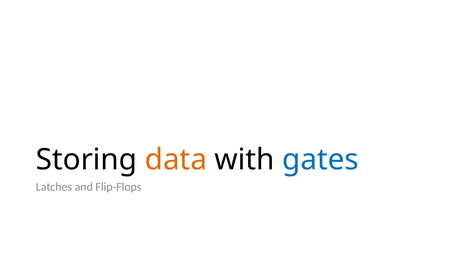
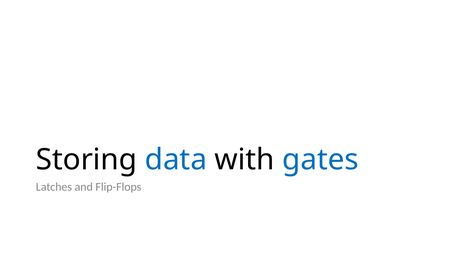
data colour: orange -> blue
